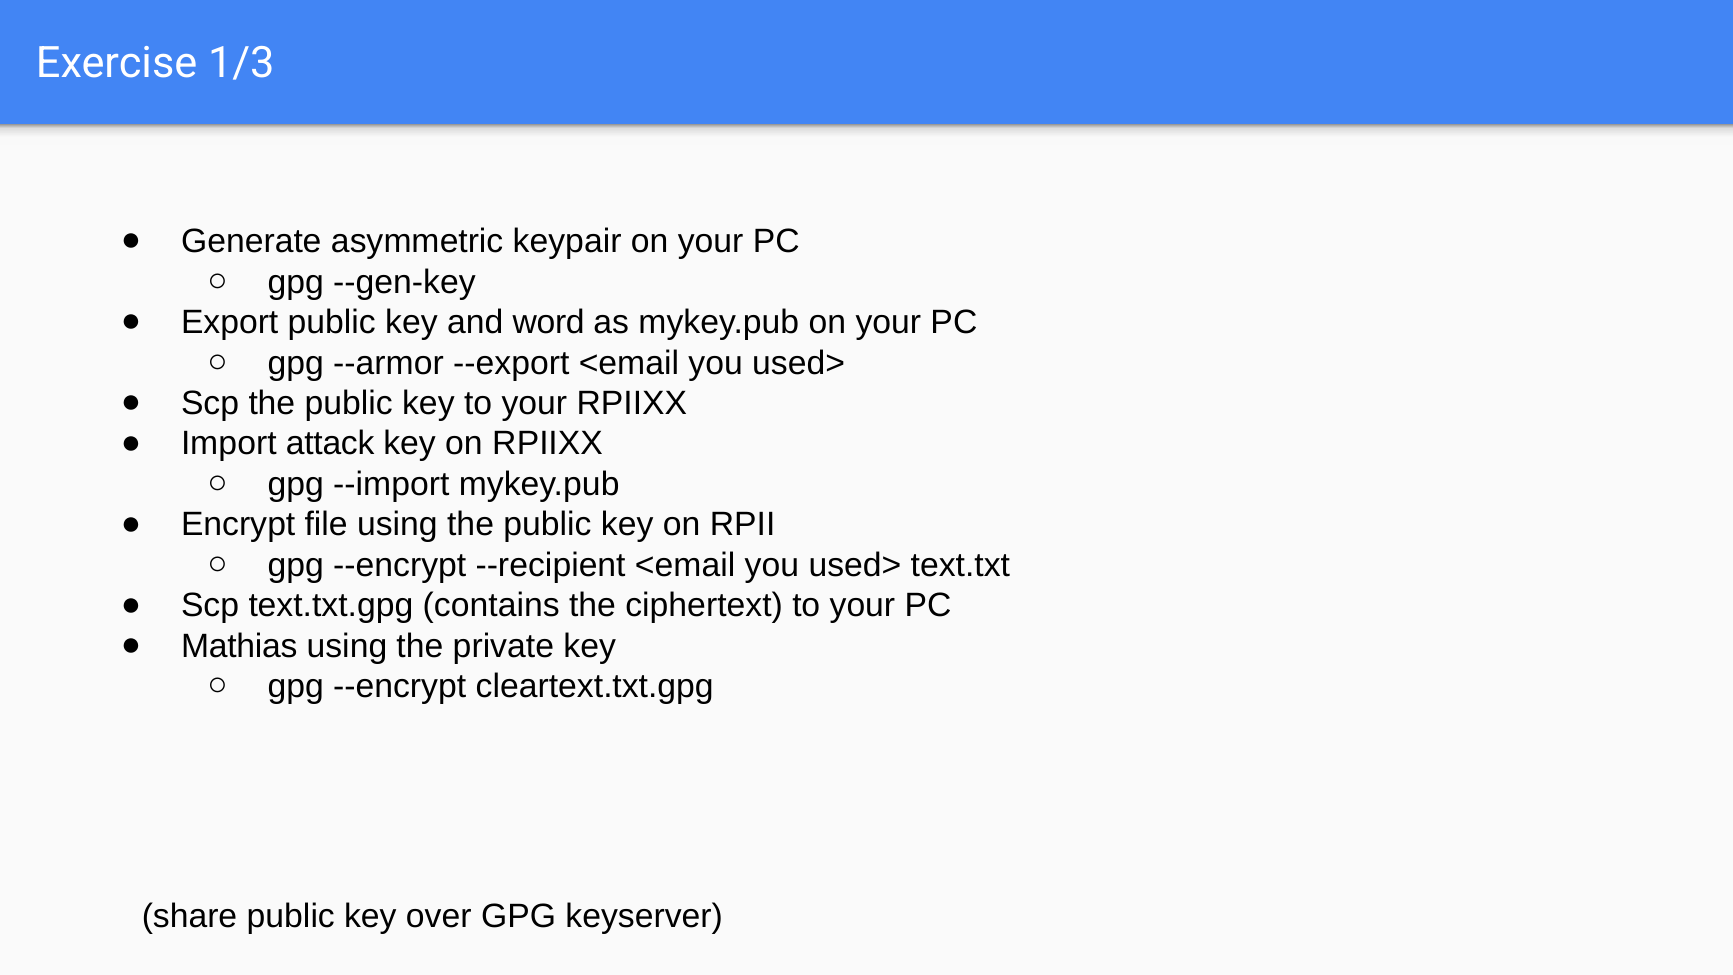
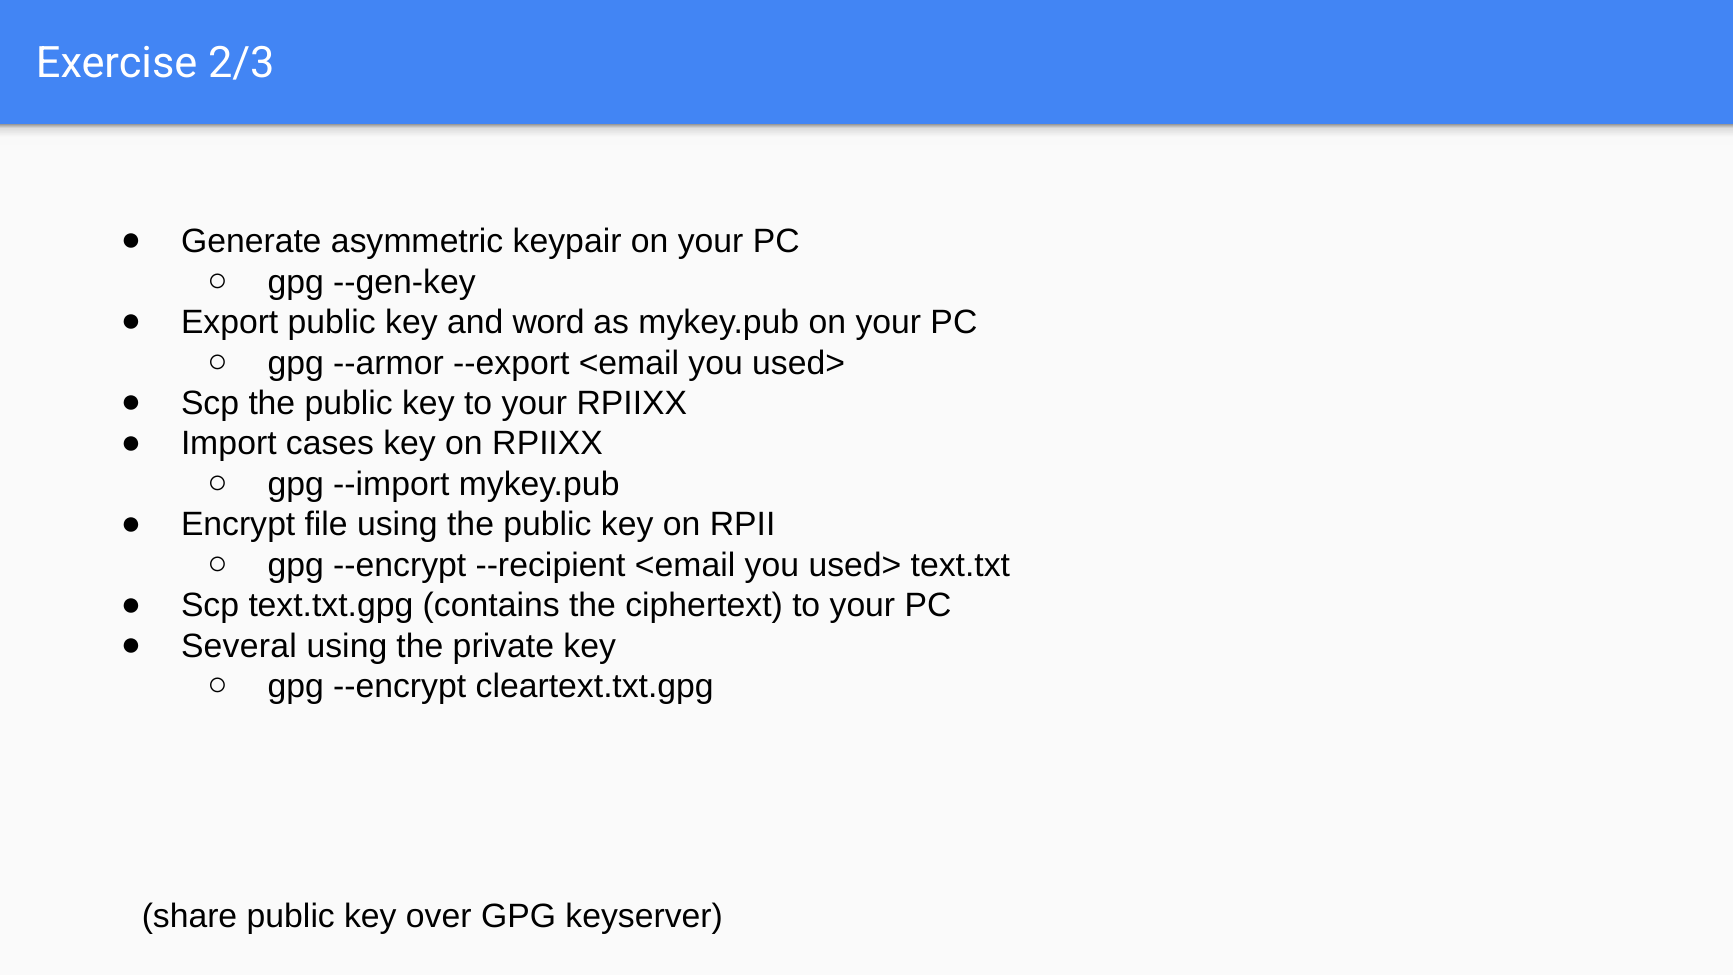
1/3: 1/3 -> 2/3
attack: attack -> cases
Mathias: Mathias -> Several
